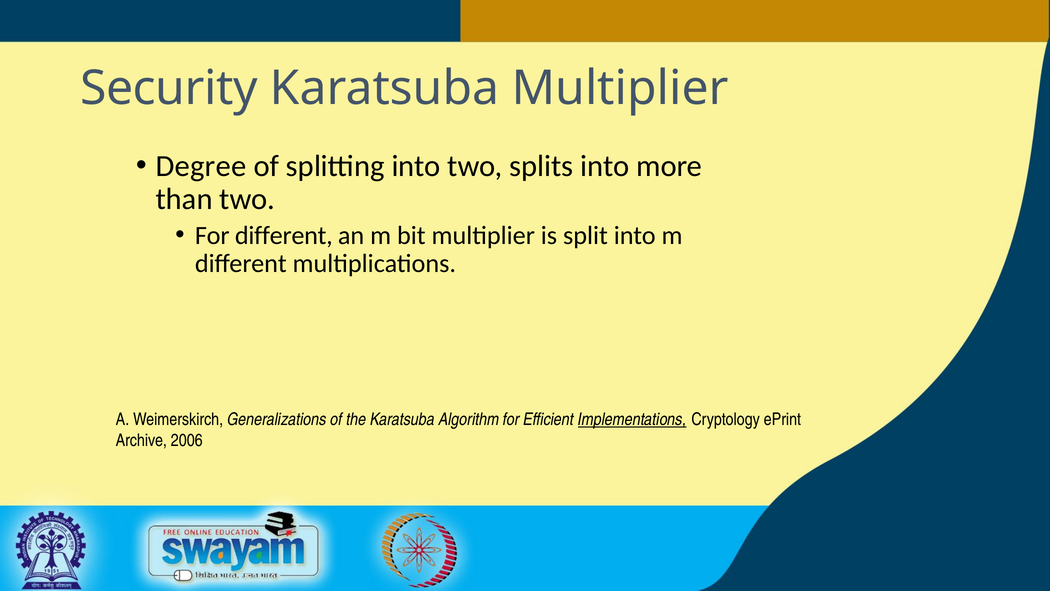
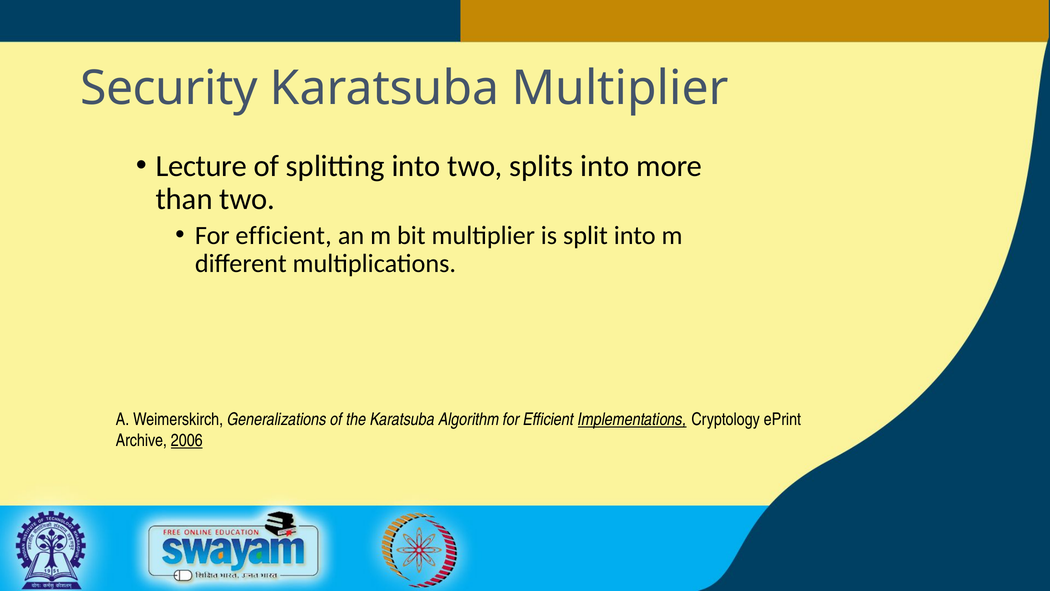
Degree: Degree -> Lecture
different at (284, 235): different -> efficient
2006 underline: none -> present
